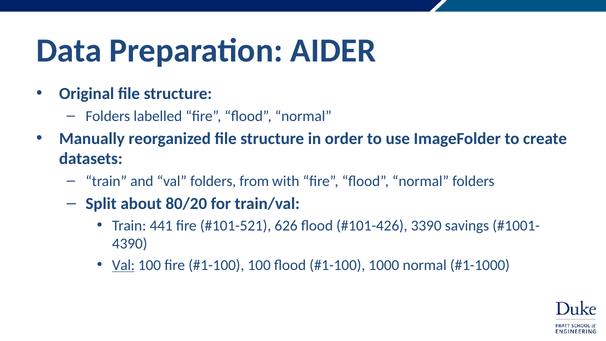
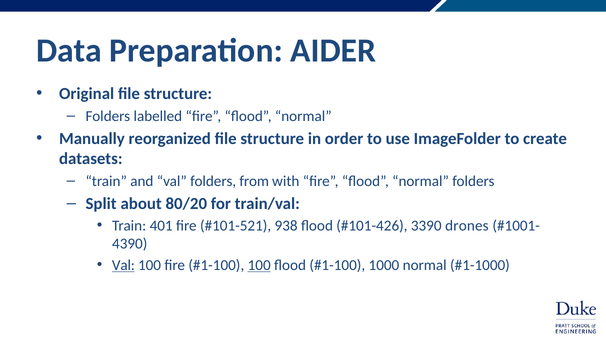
441: 441 -> 401
626: 626 -> 938
savings: savings -> drones
100 at (259, 265) underline: none -> present
